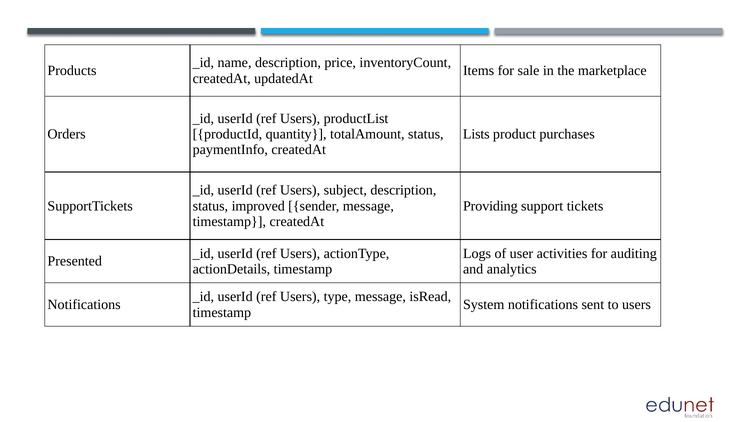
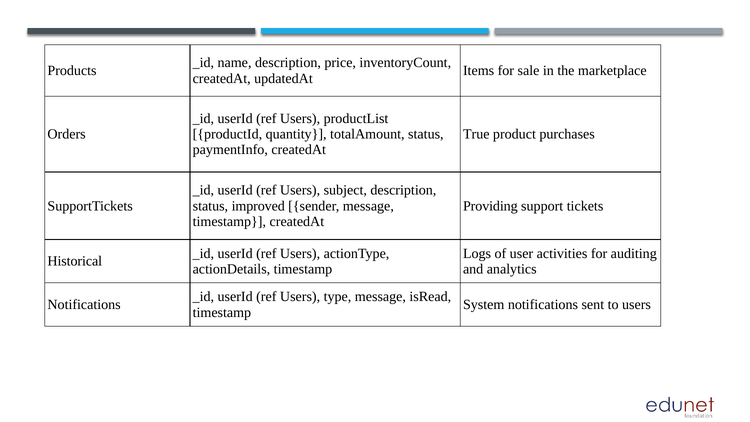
Lists: Lists -> True
Presented: Presented -> Historical
